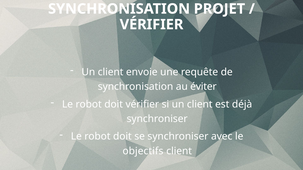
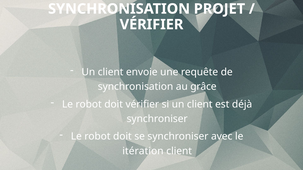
éviter: éviter -> grâce
objectifs: objectifs -> itération
